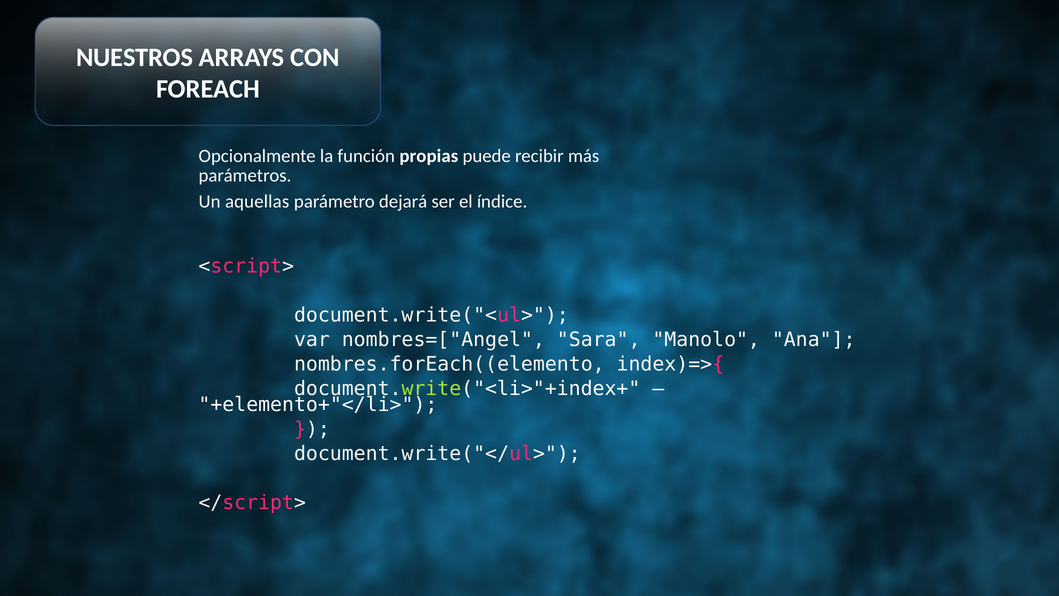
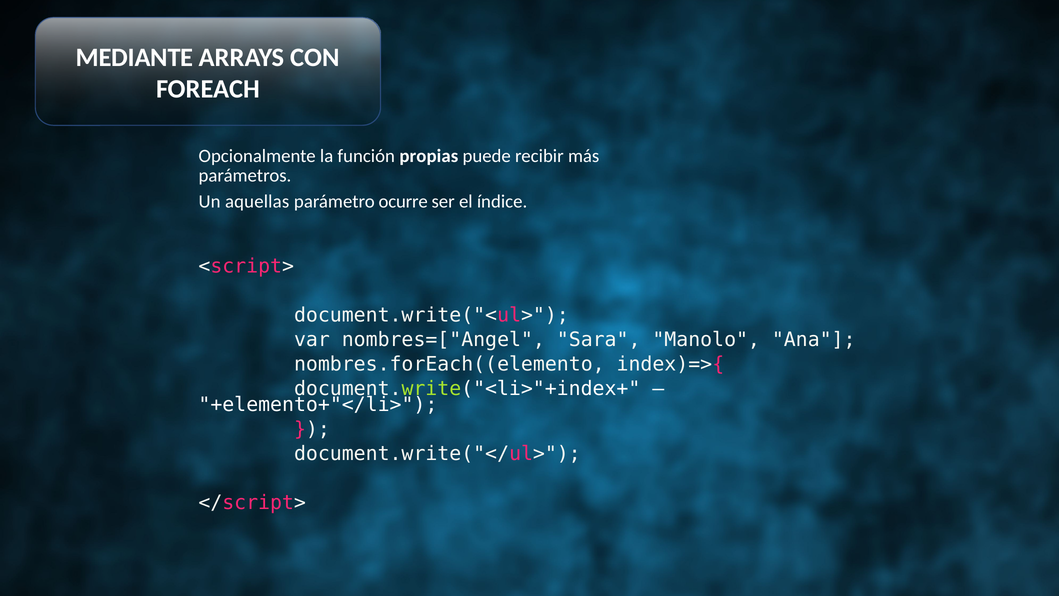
NUESTROS: NUESTROS -> MEDIANTE
dejará: dejará -> ocurre
